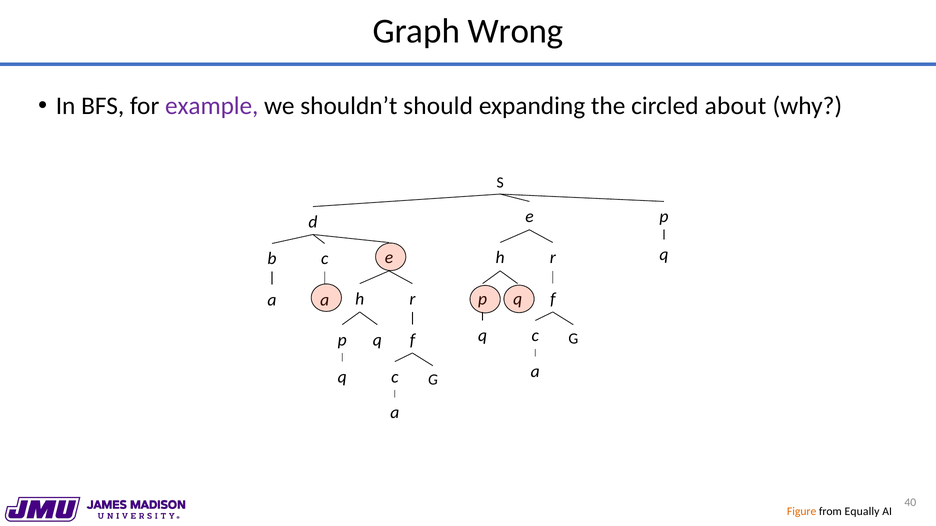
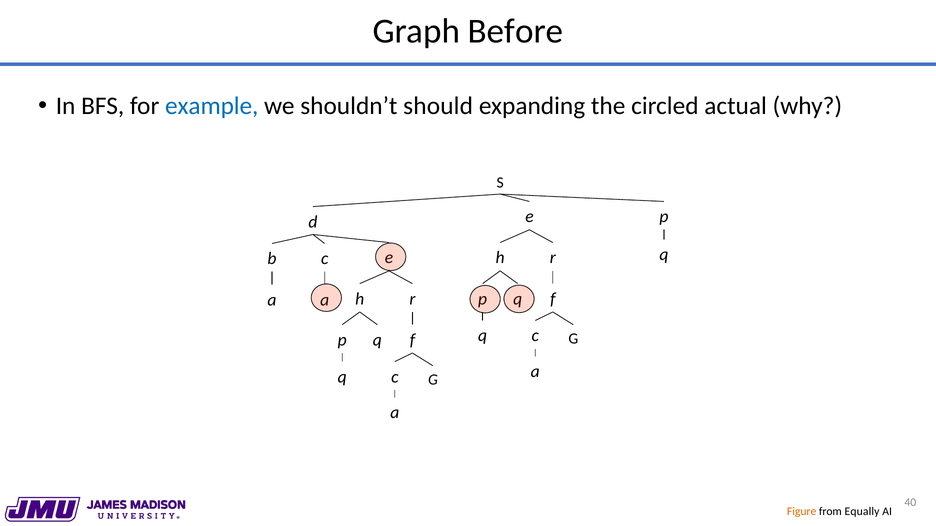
Wrong: Wrong -> Before
example colour: purple -> blue
about: about -> actual
